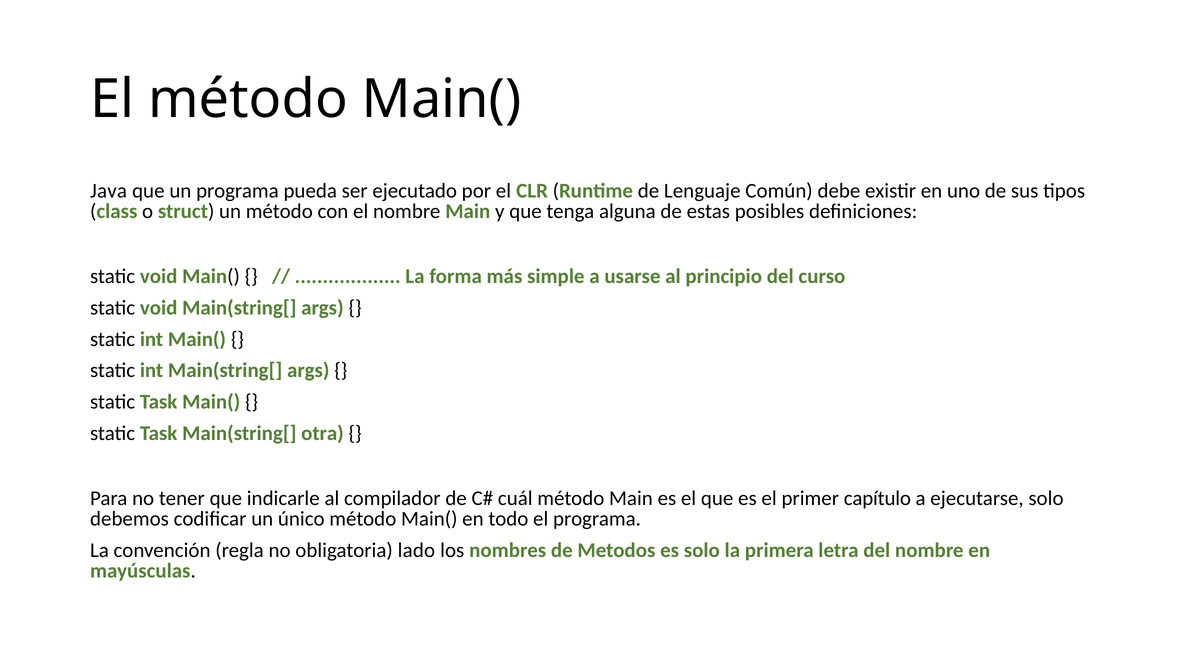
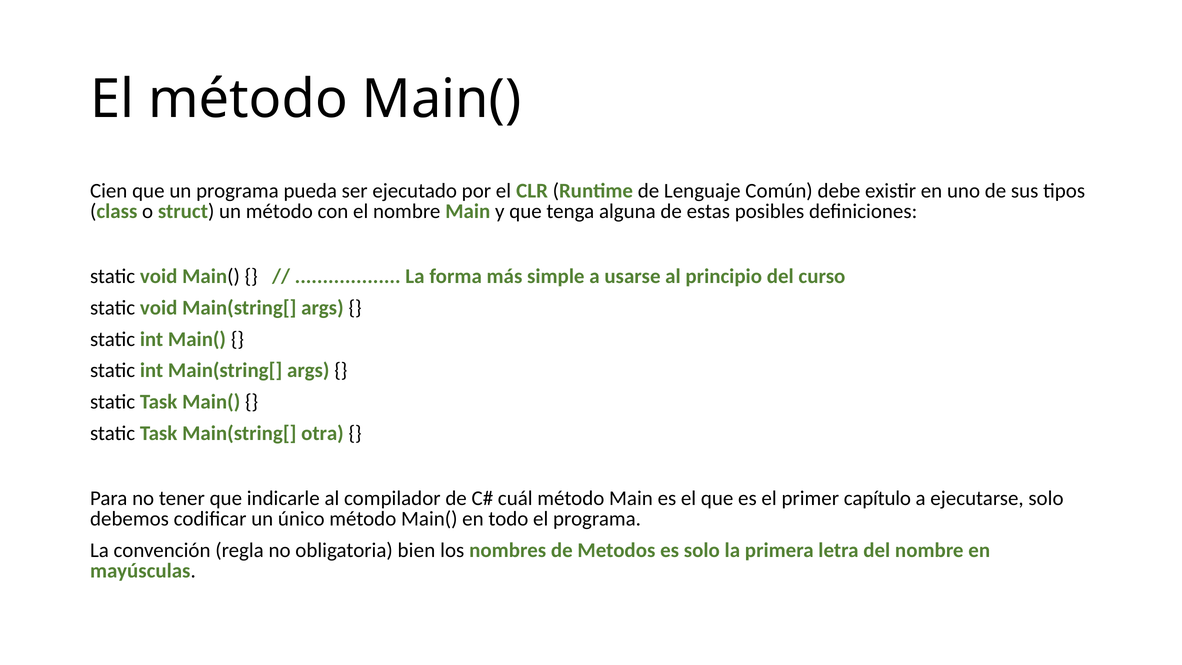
Java: Java -> Cien
lado: lado -> bien
